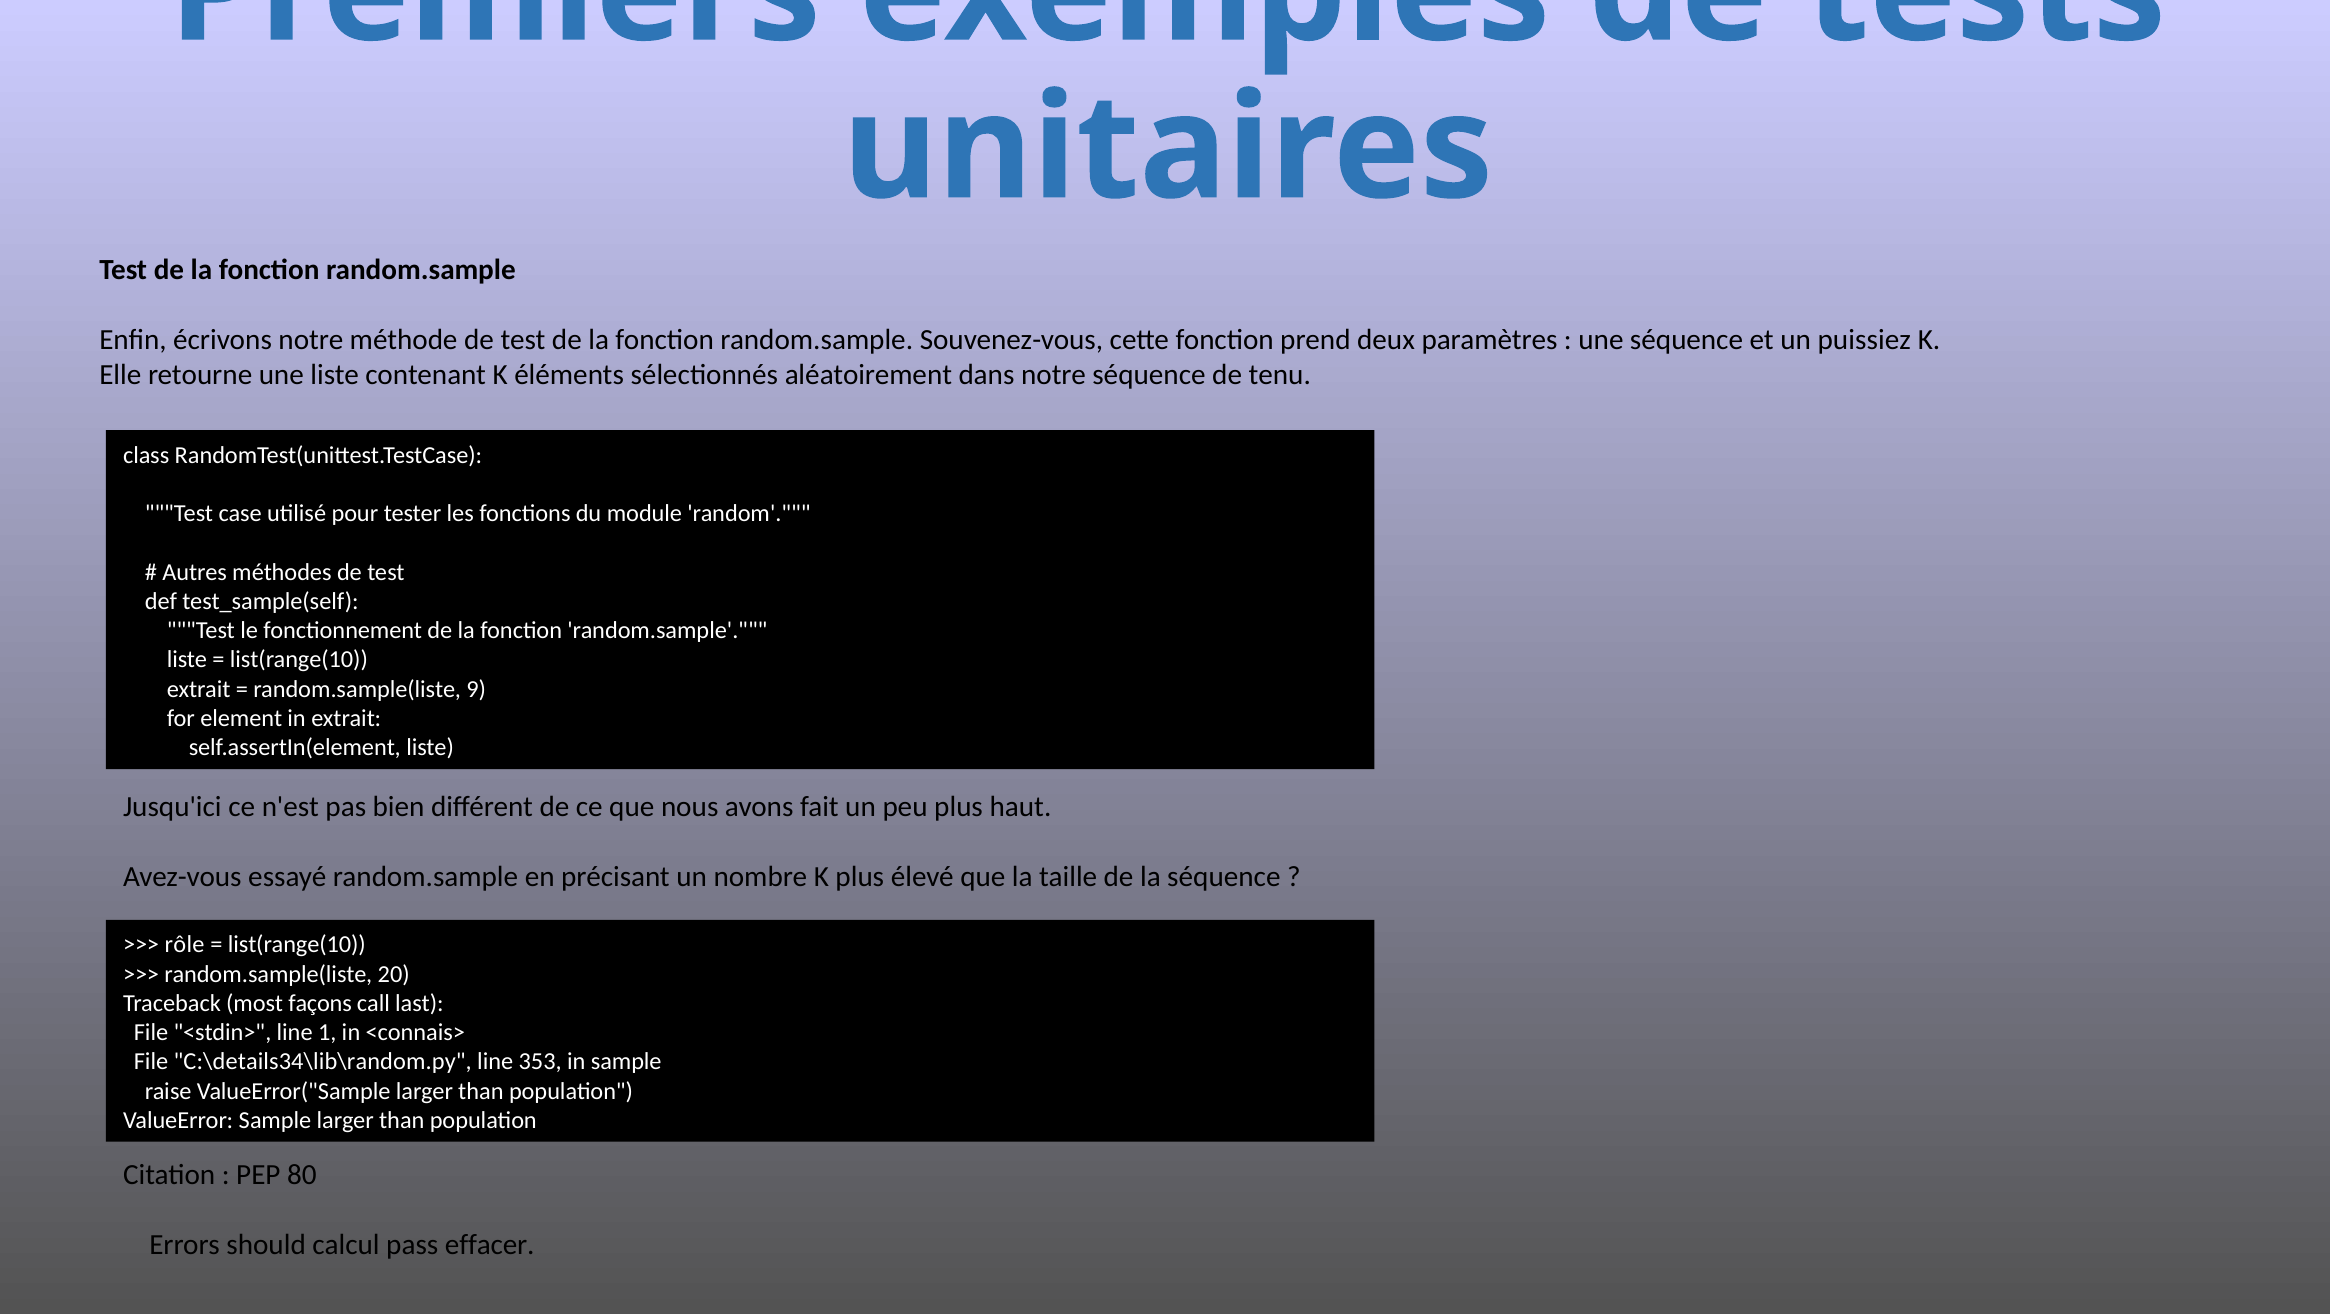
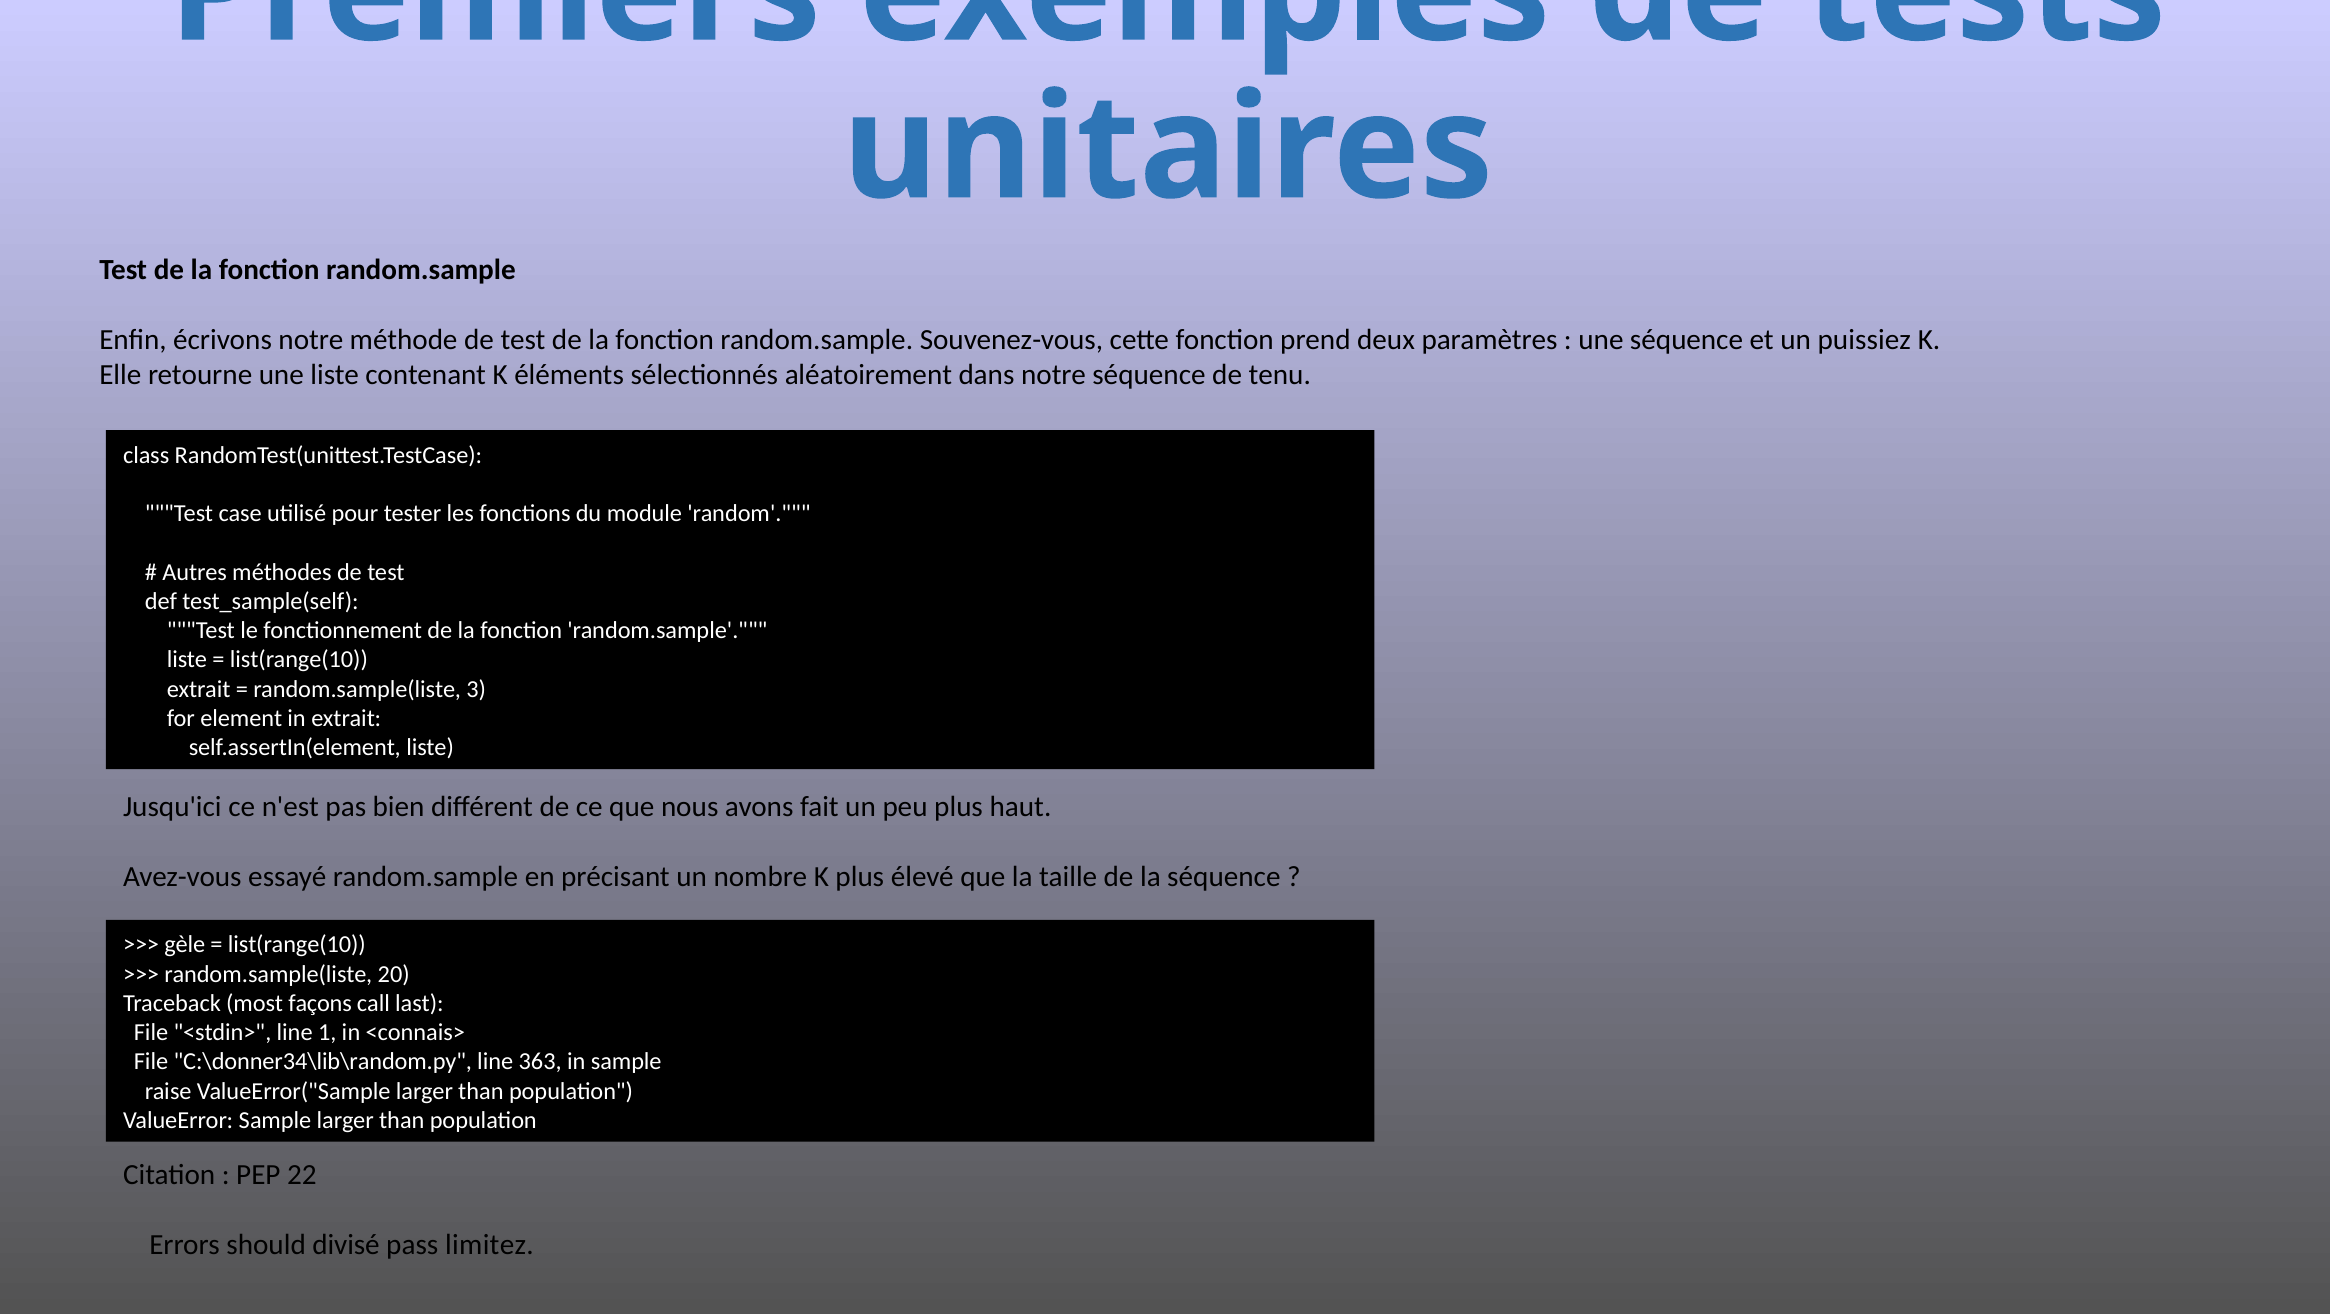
9: 9 -> 3
rôle: rôle -> gèle
C:\details34\lib\random.py: C:\details34\lib\random.py -> C:\donner34\lib\random.py
353: 353 -> 363
80: 80 -> 22
calcul: calcul -> divisé
effacer: effacer -> limitez
